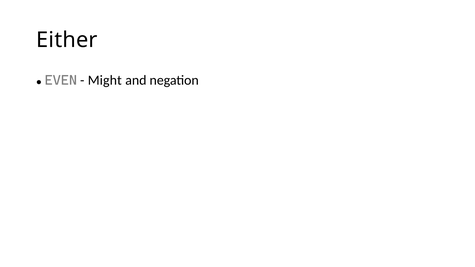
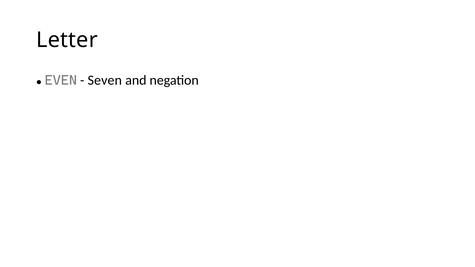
Either: Either -> Letter
Might: Might -> Seven
